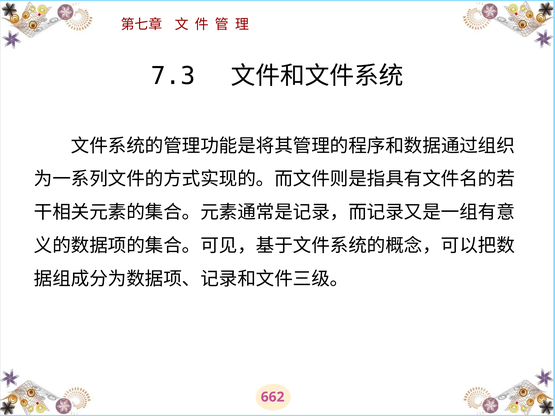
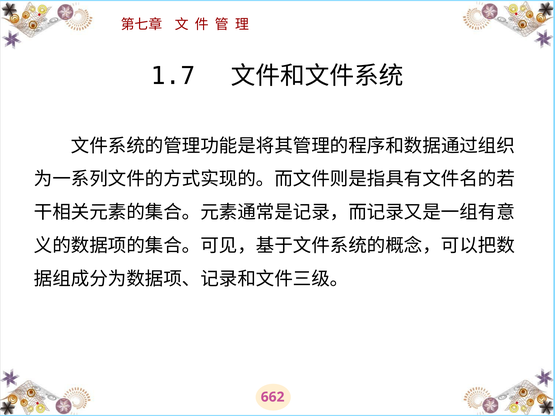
7.3: 7.3 -> 1.7
